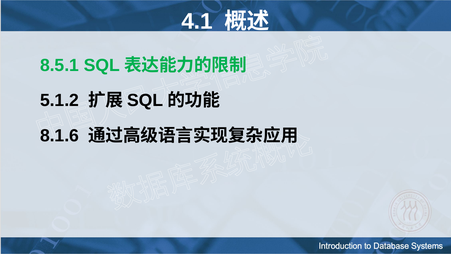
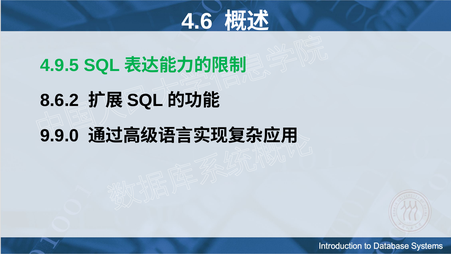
4.1: 4.1 -> 4.6
8.5.1: 8.5.1 -> 4.9.5
5.1.2: 5.1.2 -> 8.6.2
8.1.6: 8.1.6 -> 9.9.0
